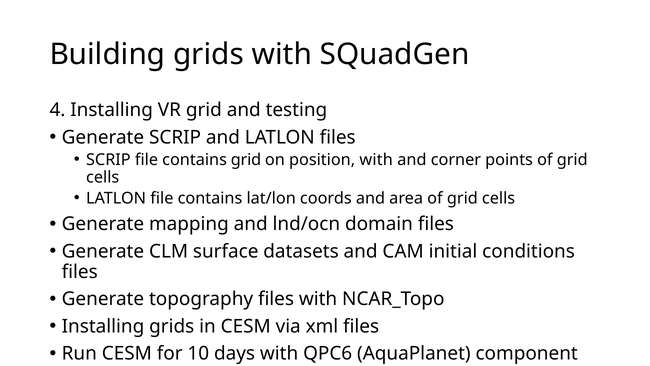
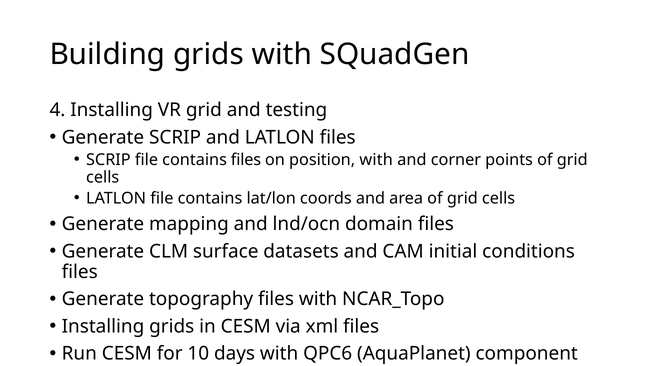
contains grid: grid -> files
